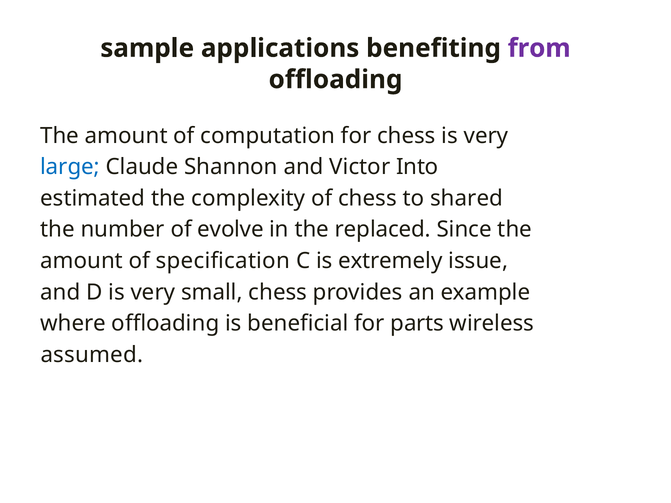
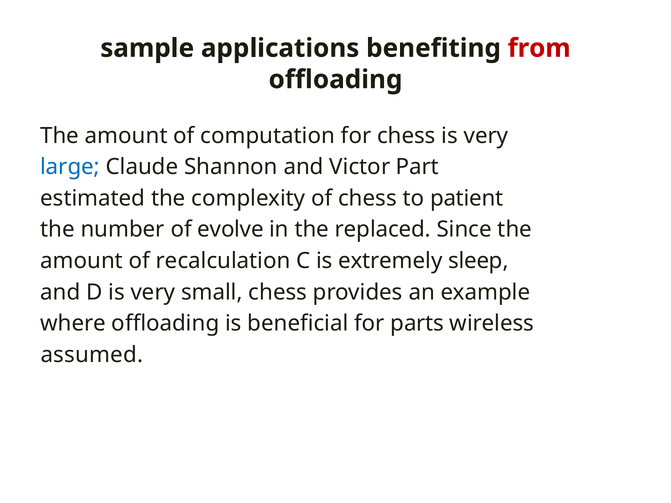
from colour: purple -> red
Into: Into -> Part
shared: shared -> patient
specification: specification -> recalculation
issue: issue -> sleep
